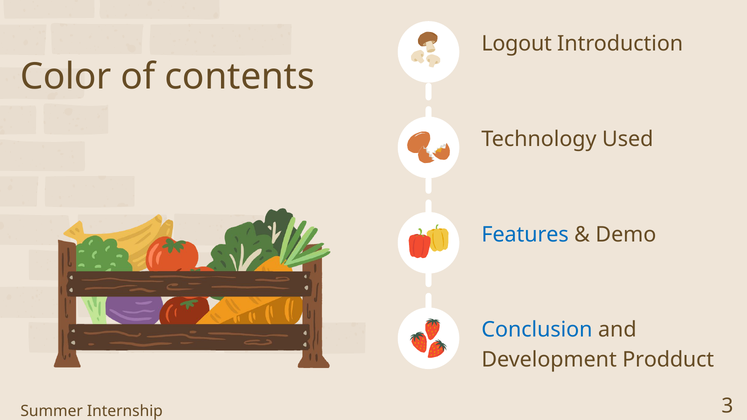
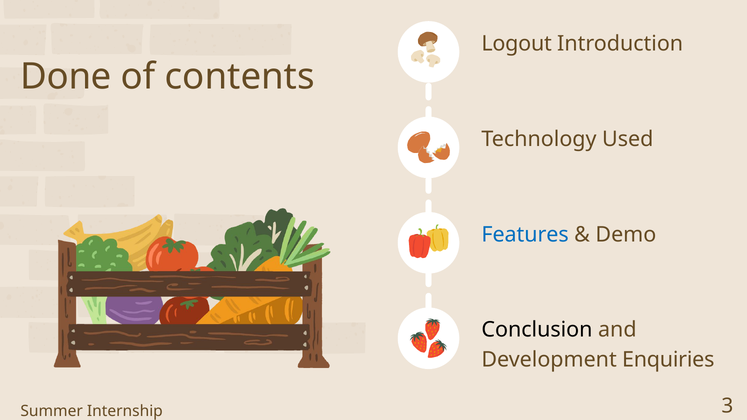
Color: Color -> Done
Conclusion colour: blue -> black
Prodduct: Prodduct -> Enquiries
